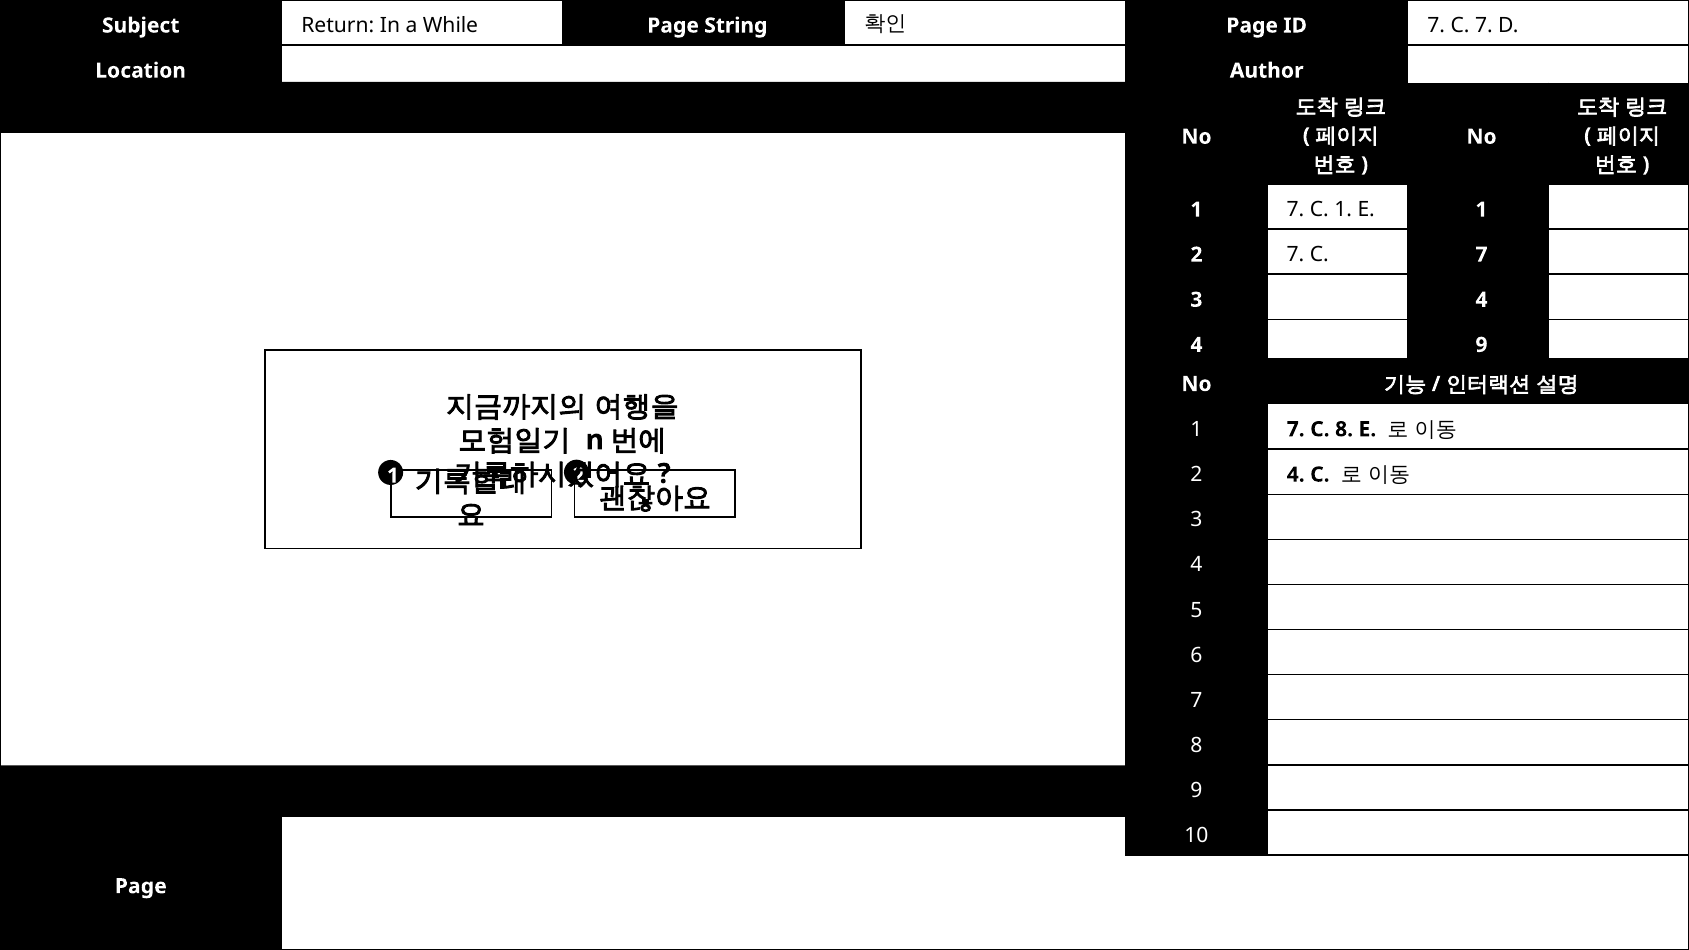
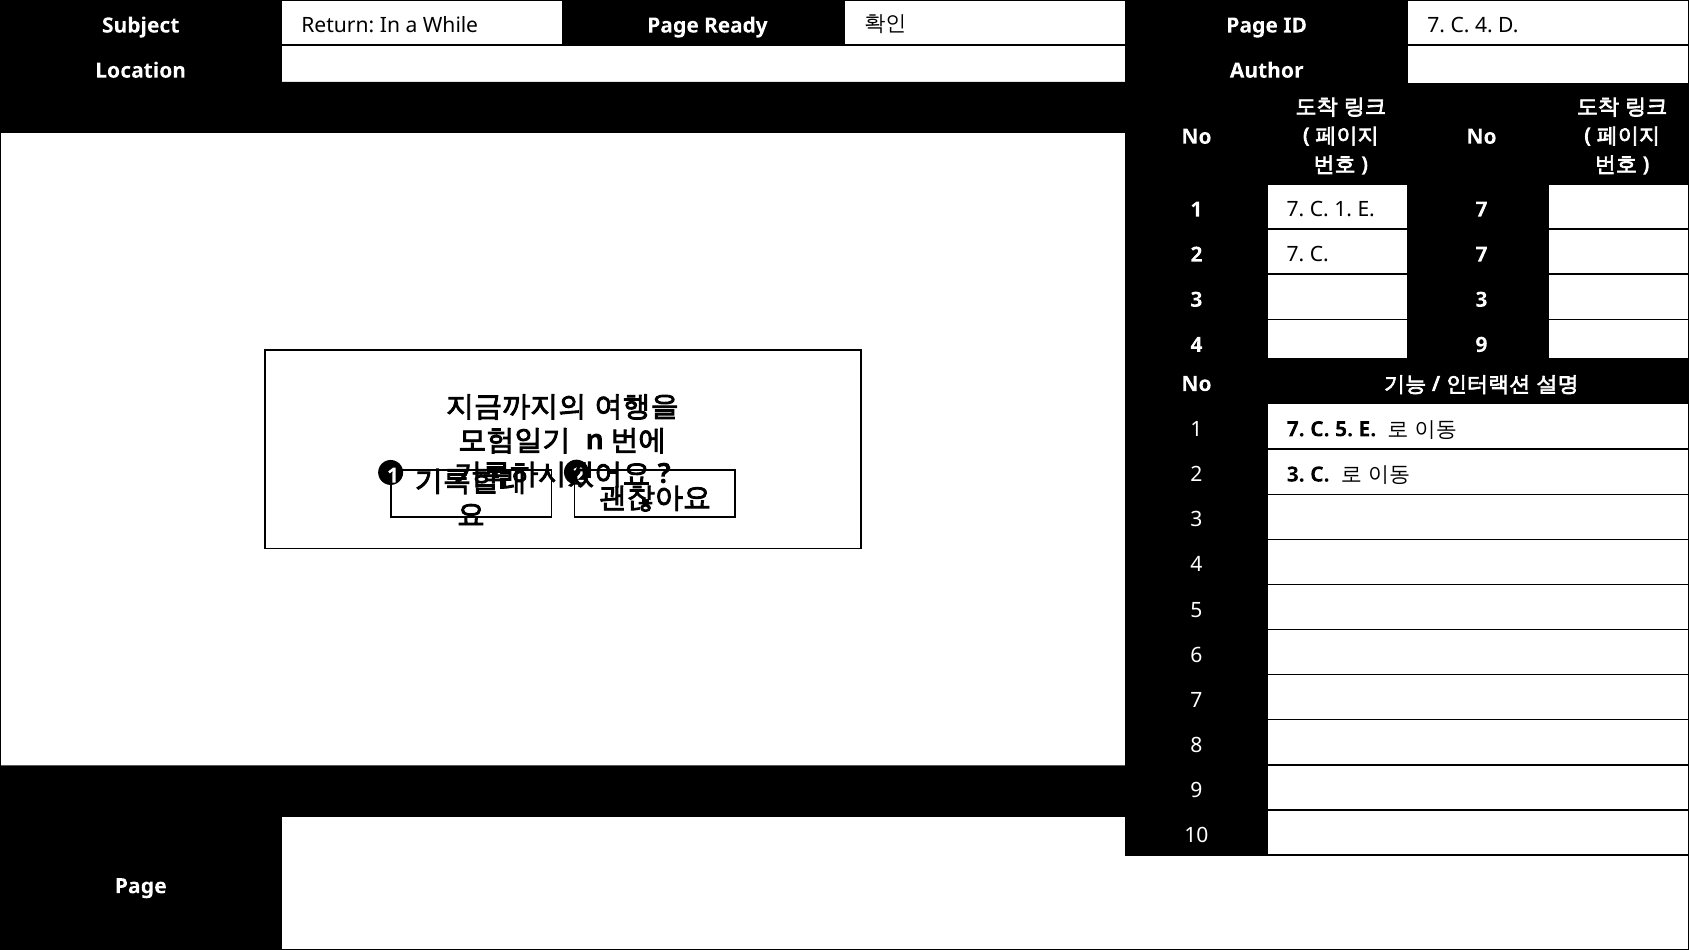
String: String -> Ready
ID 7 C 7: 7 -> 4
E 1: 1 -> 7
4 at (1481, 300): 4 -> 3
C 8: 8 -> 5
2 4: 4 -> 3
